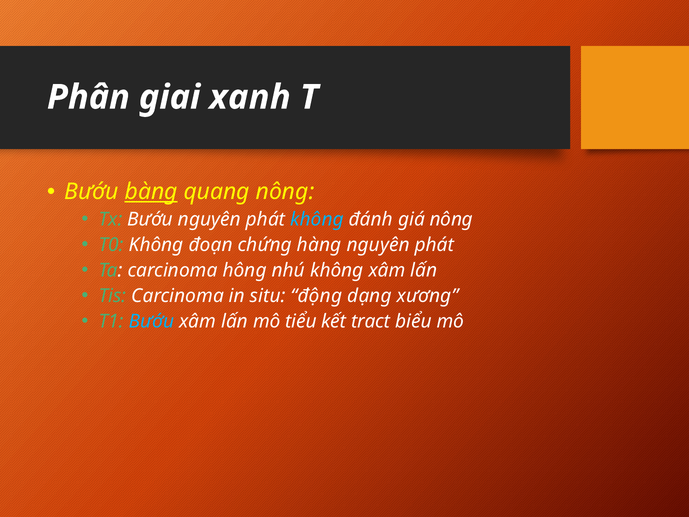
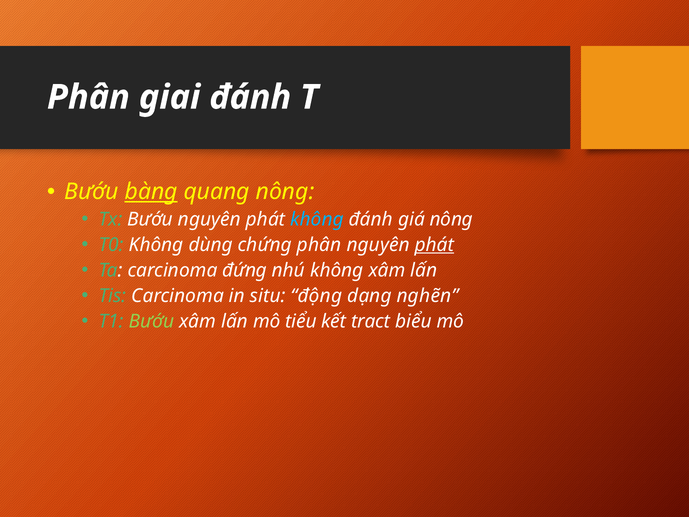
giai xanh: xanh -> đánh
đoạn: đoạn -> dùng
chứng hàng: hàng -> phân
phát at (434, 245) underline: none -> present
hông: hông -> đứng
xương: xương -> nghẽn
Bướu at (152, 321) colour: light blue -> light green
